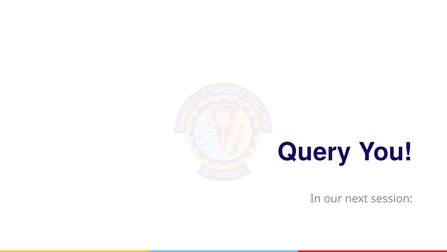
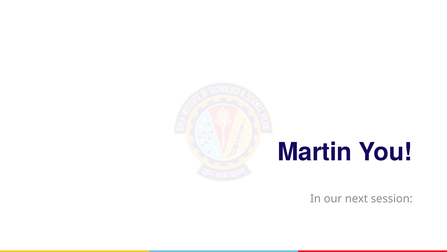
Query: Query -> Martin
